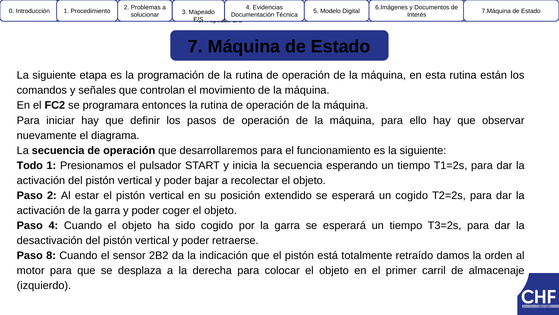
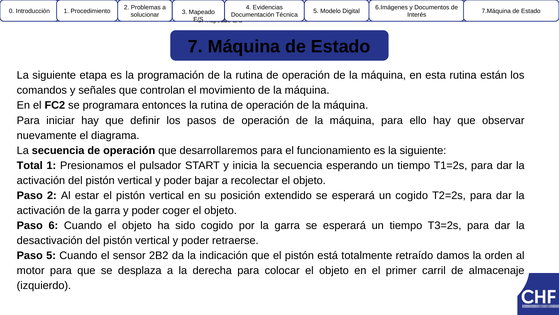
Todo: Todo -> Total
Paso 4: 4 -> 6
Paso 8: 8 -> 5
